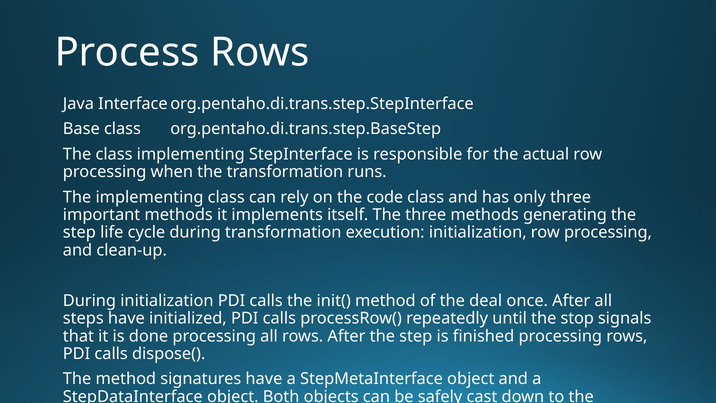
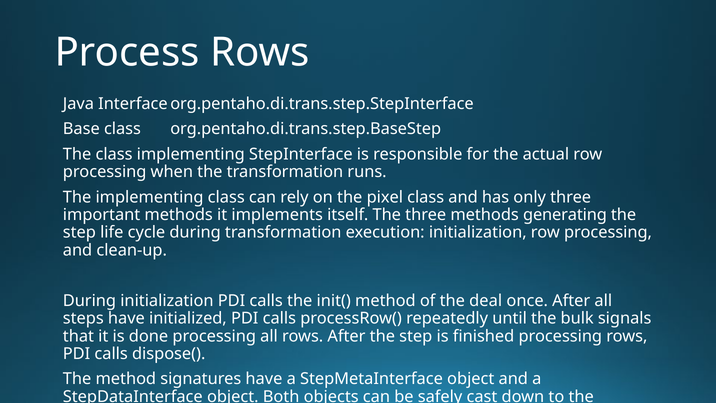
code: code -> pixel
stop: stop -> bulk
